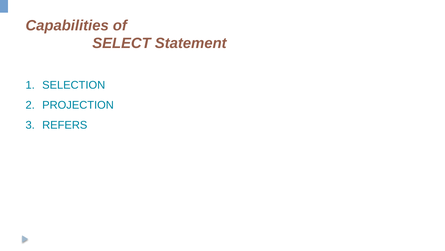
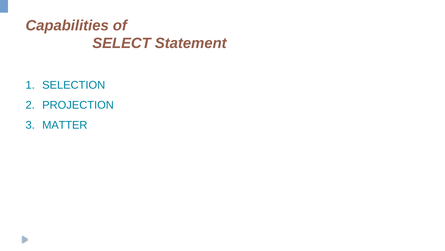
REFERS: REFERS -> MATTER
